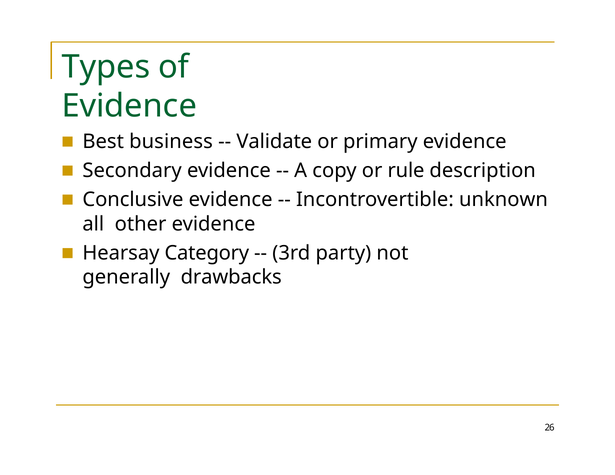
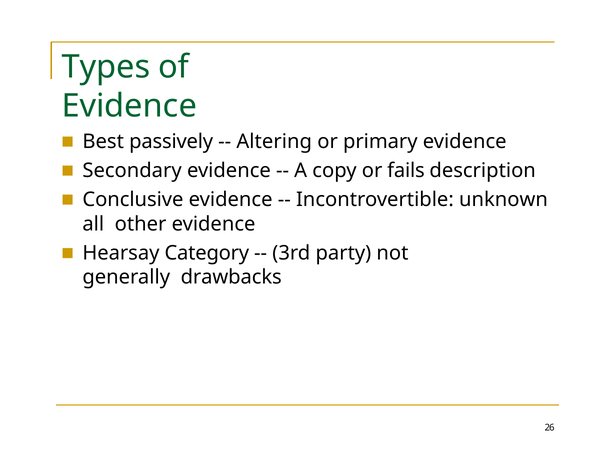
business: business -> passively
Validate: Validate -> Altering
rule: rule -> fails
